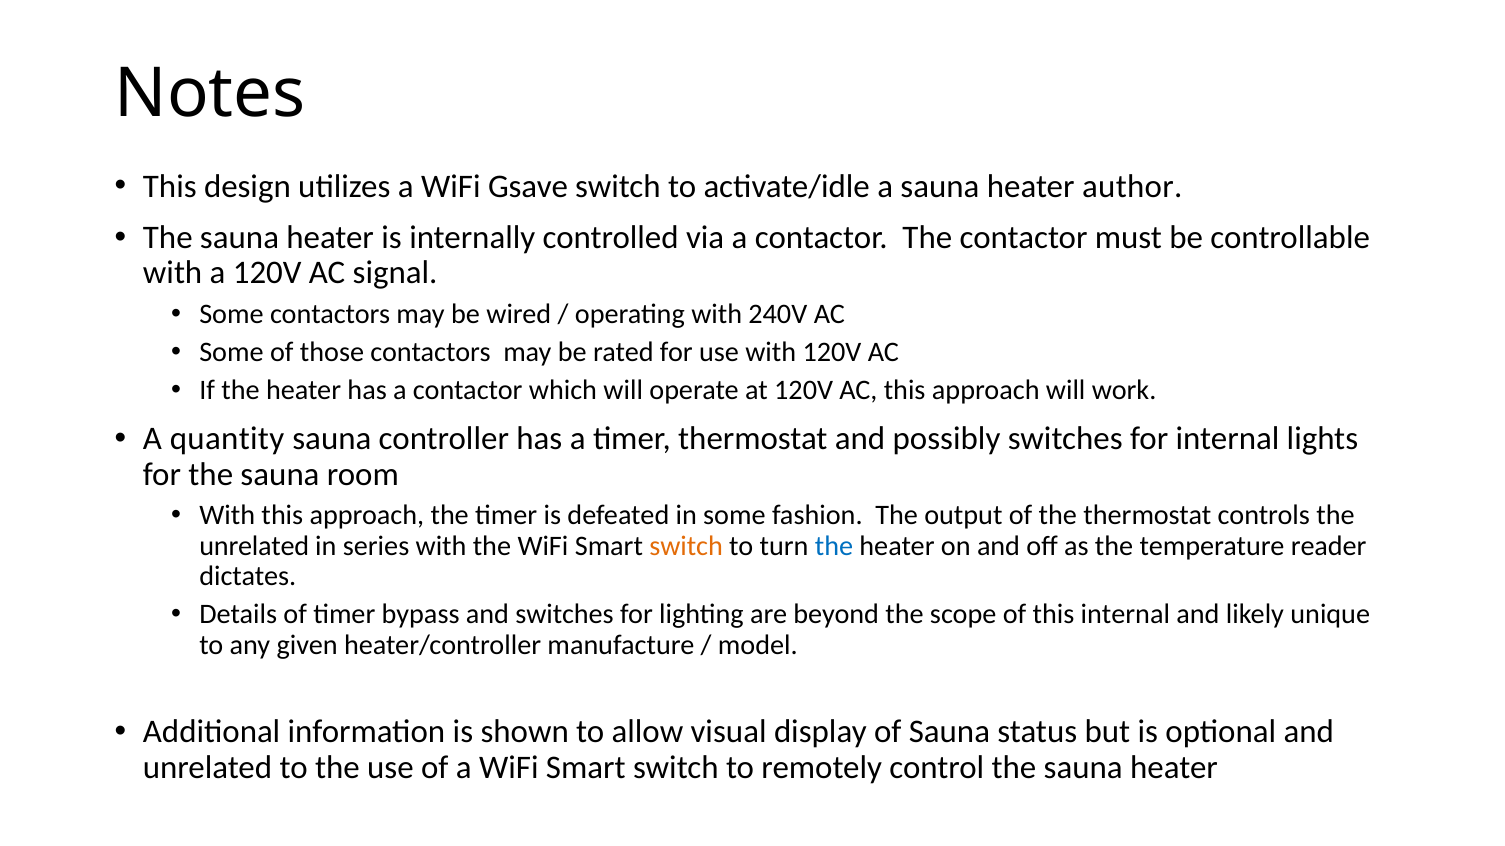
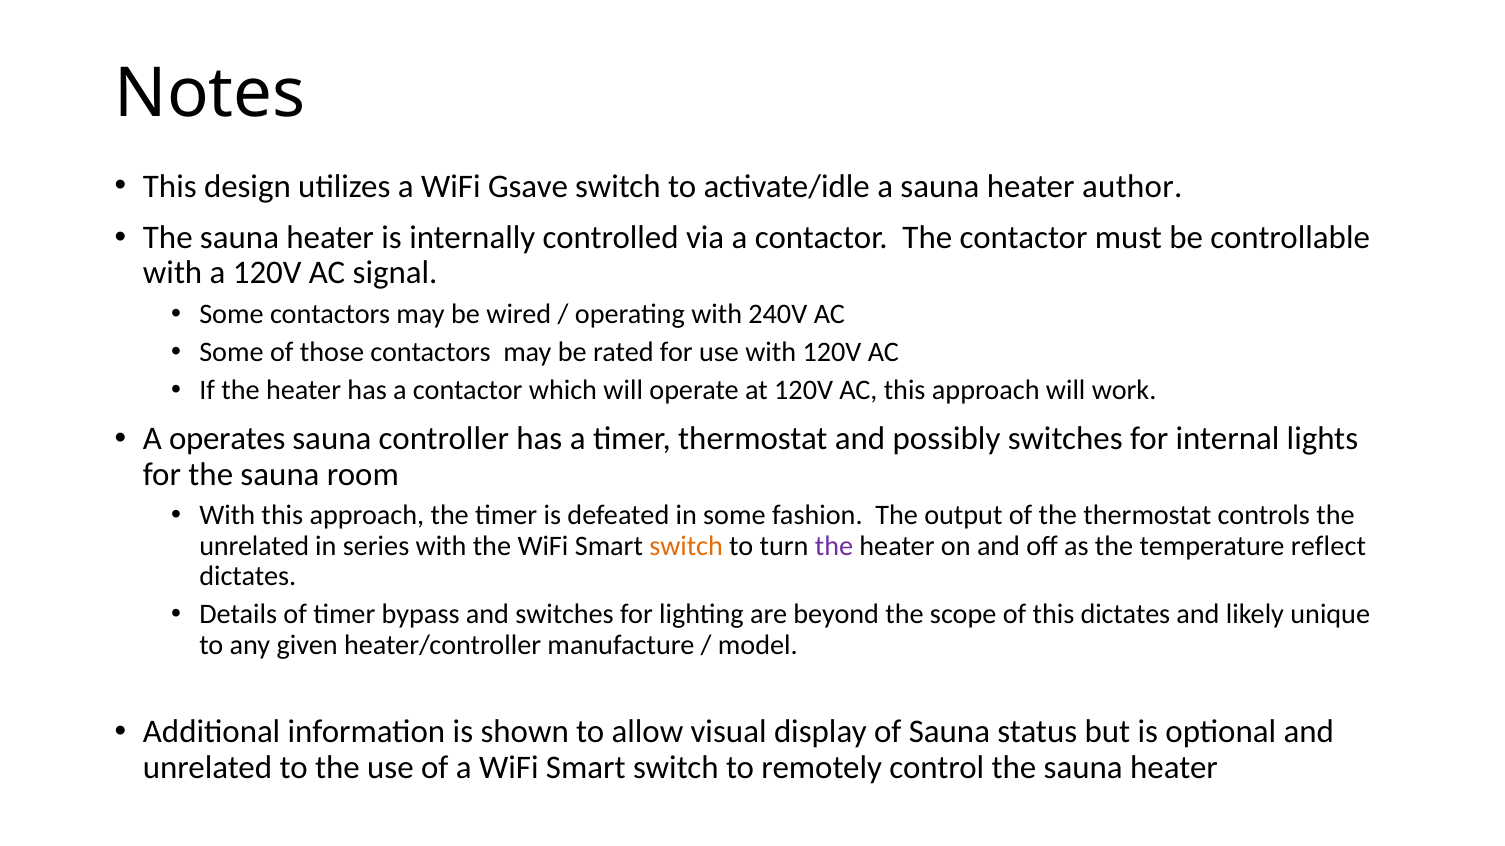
quantity: quantity -> operates
the at (834, 546) colour: blue -> purple
reader: reader -> reflect
this internal: internal -> dictates
